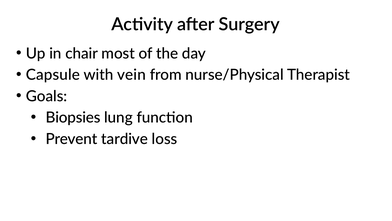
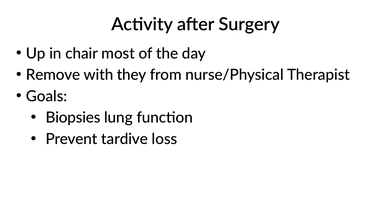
Capsule: Capsule -> Remove
vein: vein -> they
